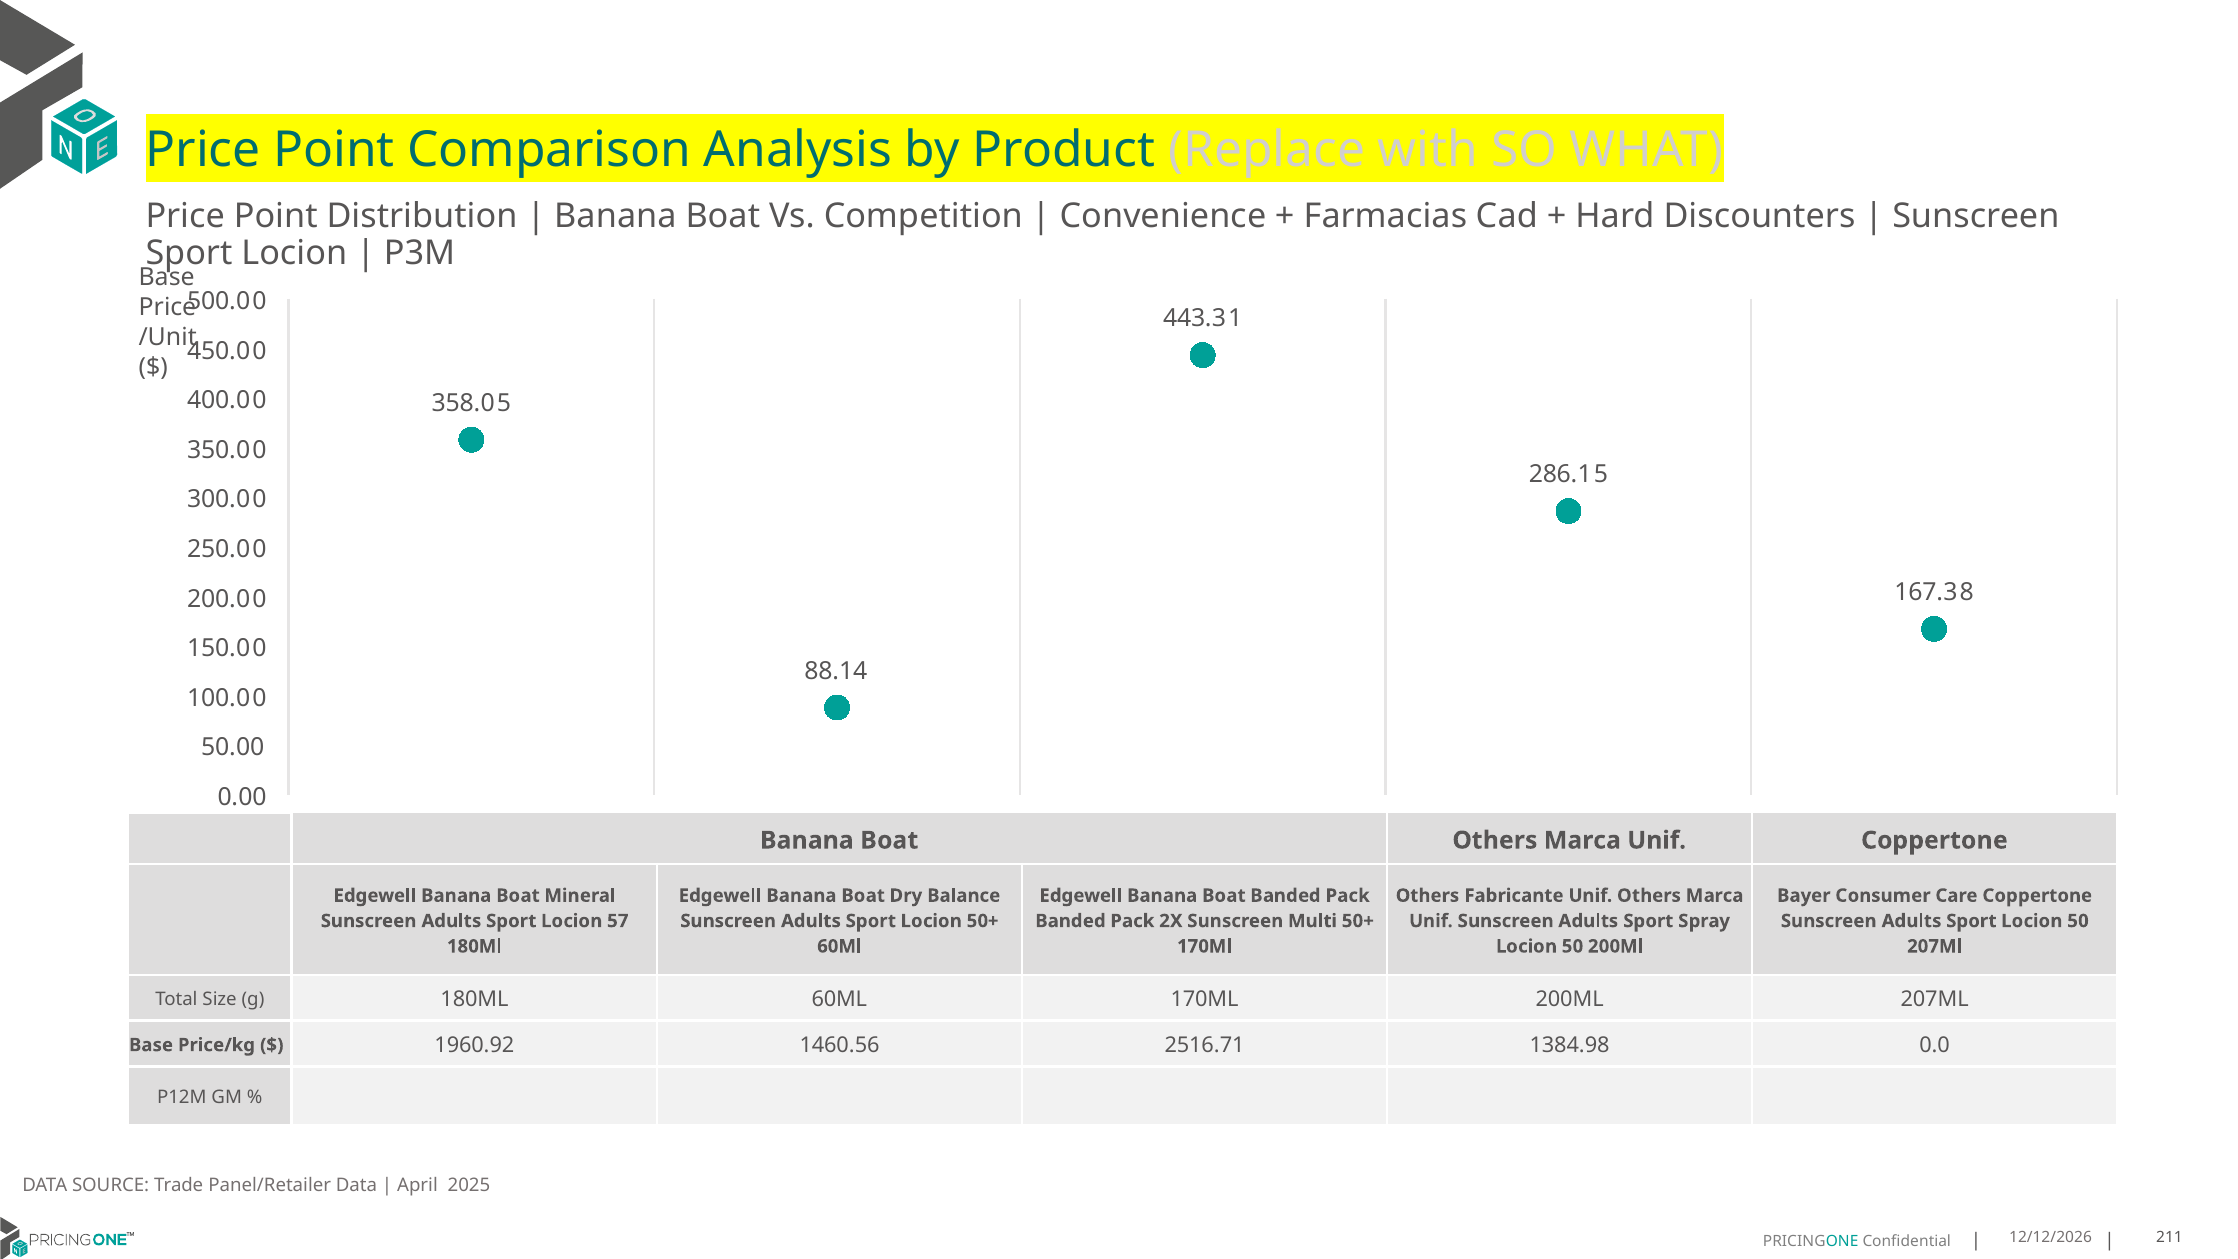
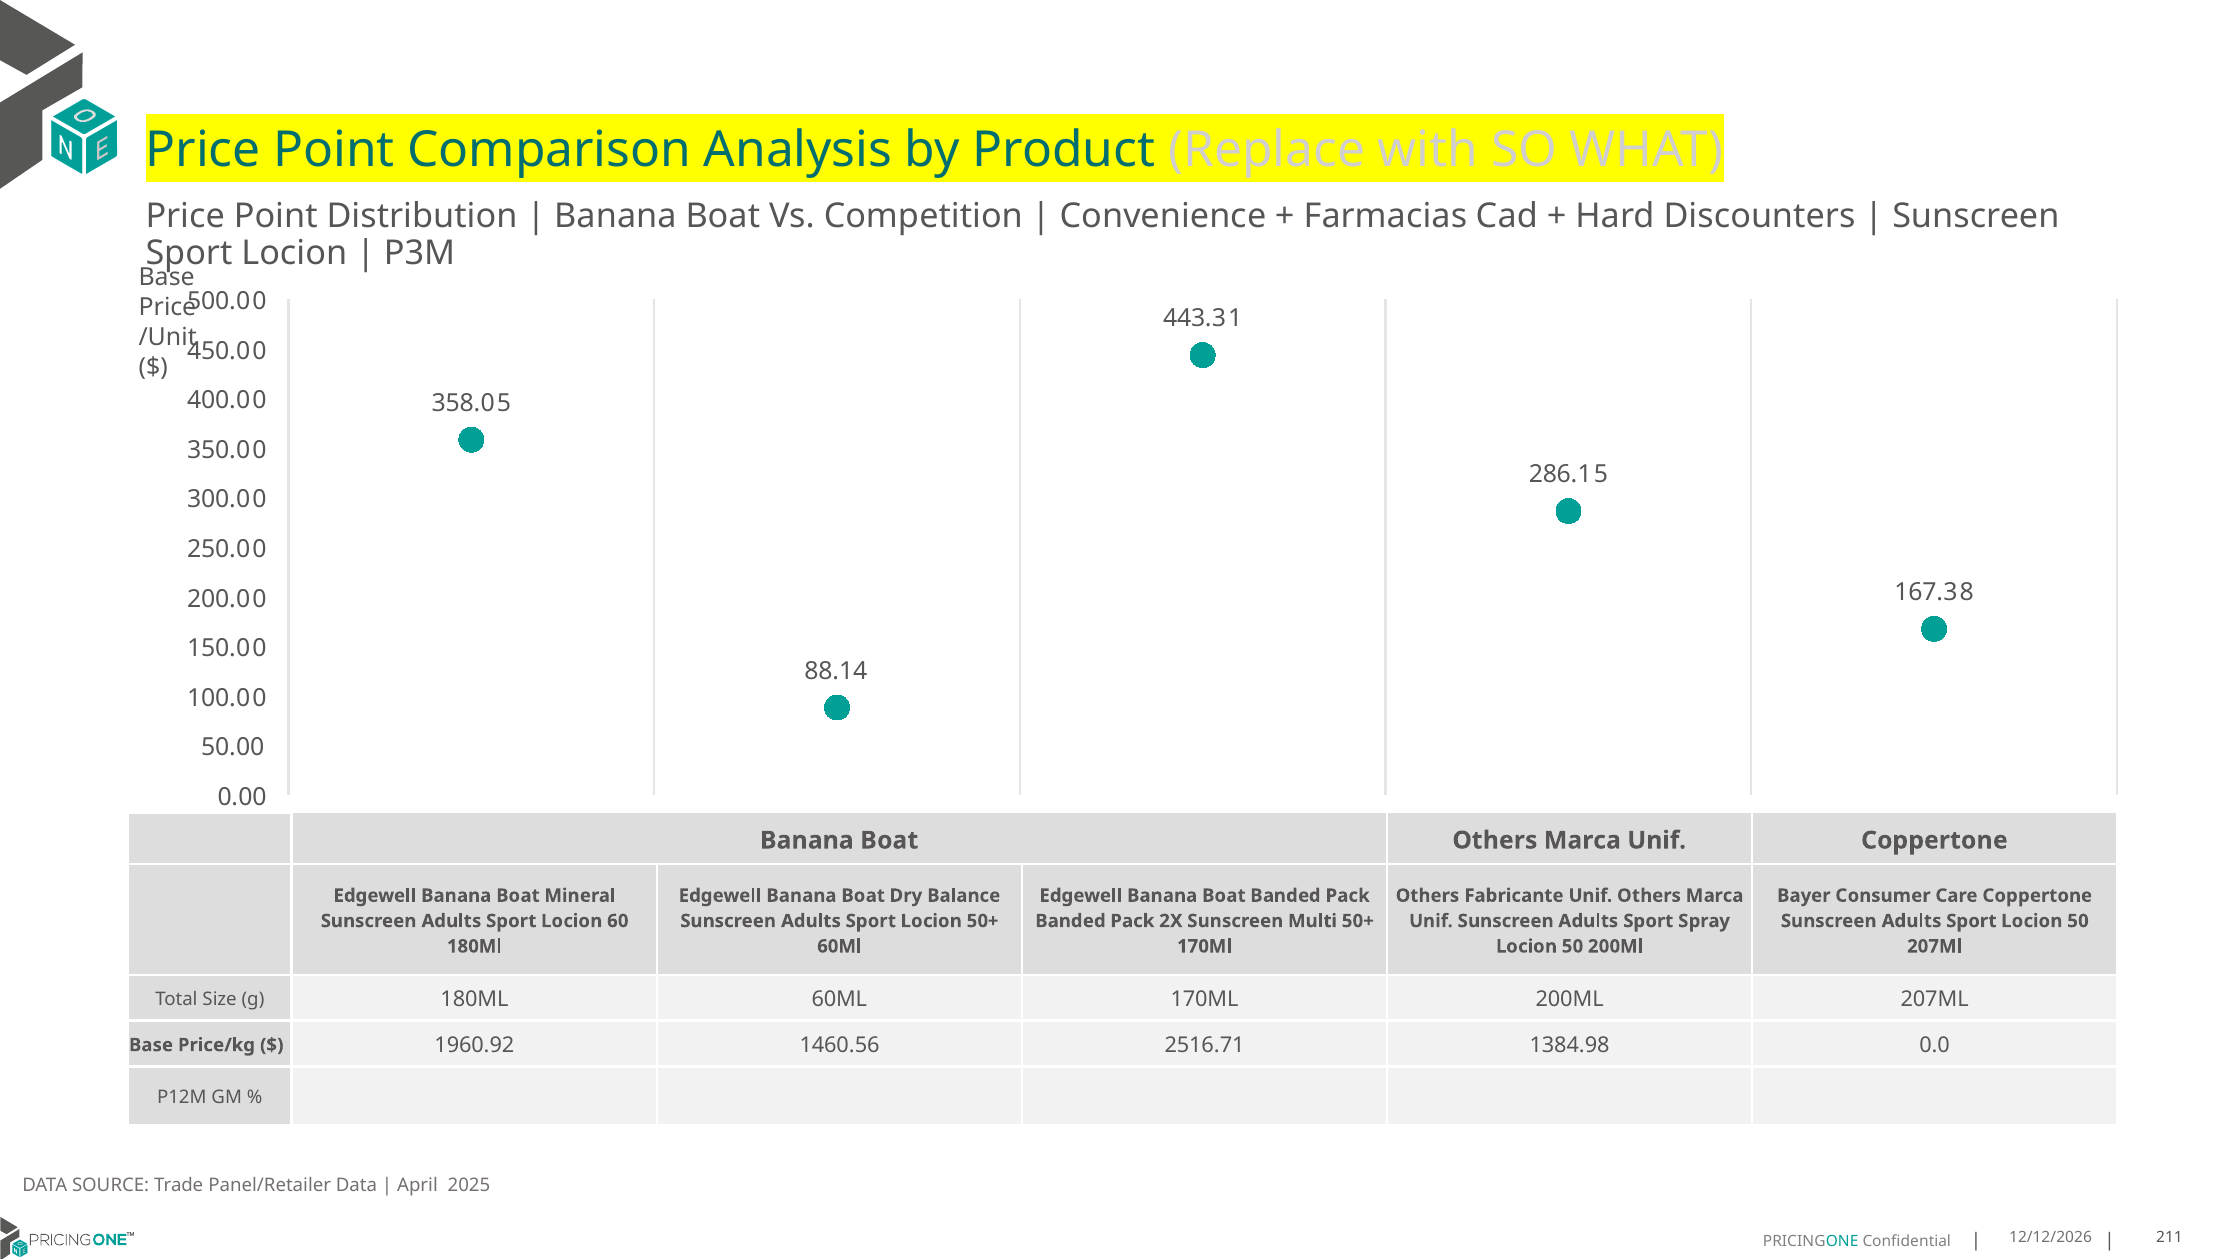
57: 57 -> 60
